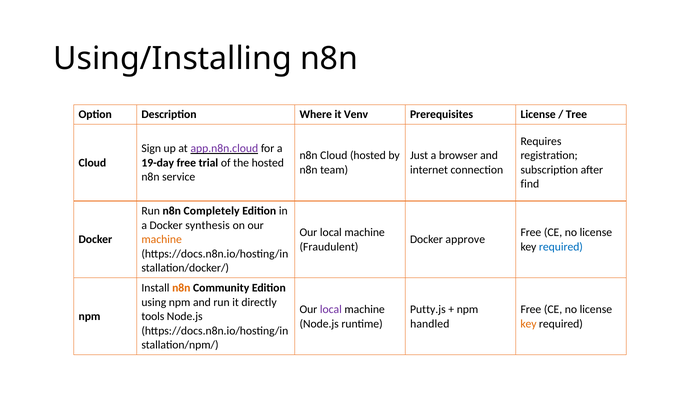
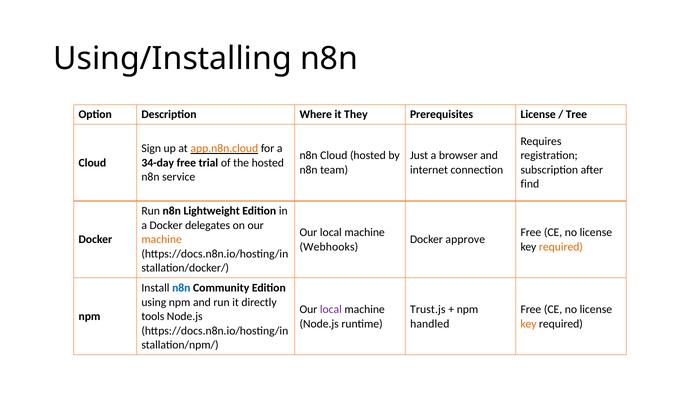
Venv: Venv -> They
app.n8n.cloud colour: purple -> orange
19-day: 19-day -> 34-day
Completely: Completely -> Lightweight
synthesis: synthesis -> delegates
Fraudulent: Fraudulent -> Webhooks
required at (561, 247) colour: blue -> orange
n8n at (181, 288) colour: orange -> blue
Putty.js: Putty.js -> Trust.js
